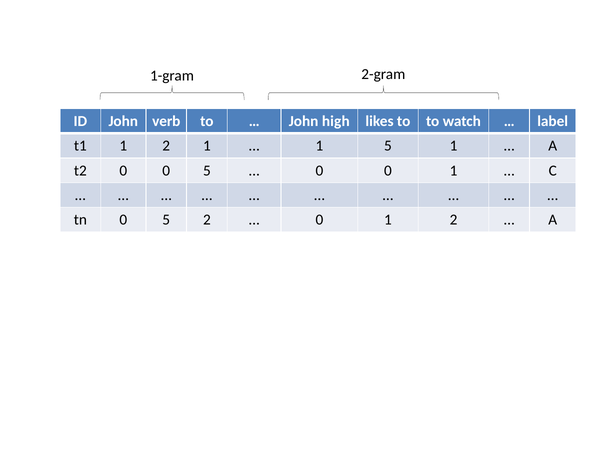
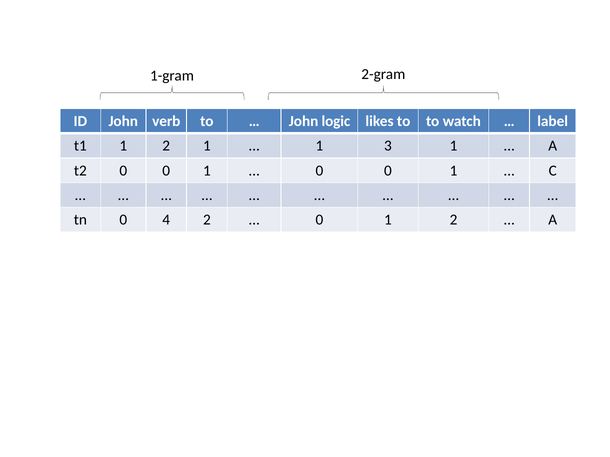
high: high -> logic
1 5: 5 -> 3
t2 0 0 5: 5 -> 1
tn 0 5: 5 -> 4
